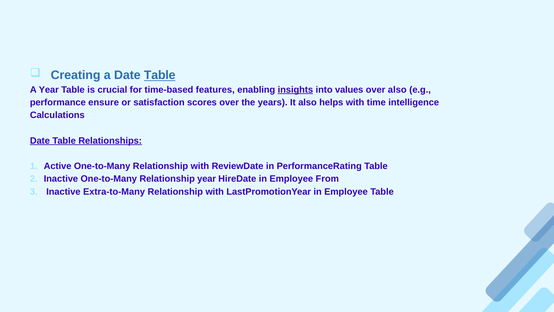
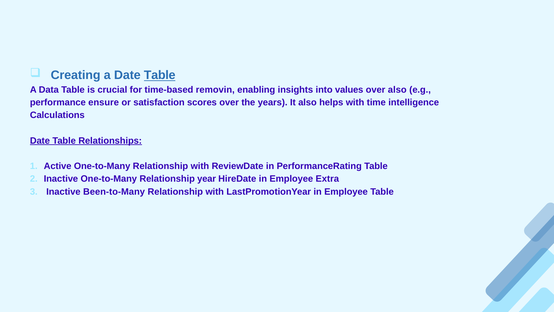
A Year: Year -> Data
features: features -> removin
insights underline: present -> none
From: From -> Extra
Extra-to-Many: Extra-to-Many -> Been-to-Many
